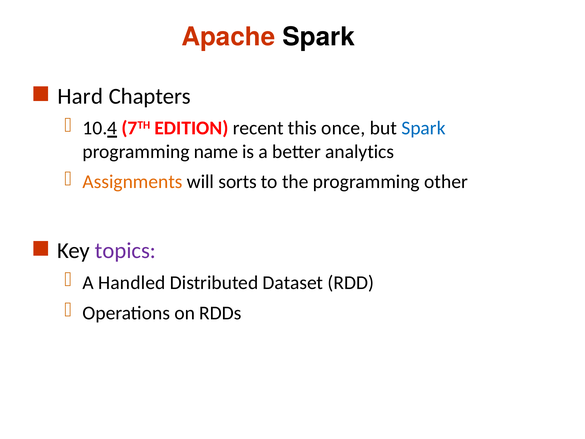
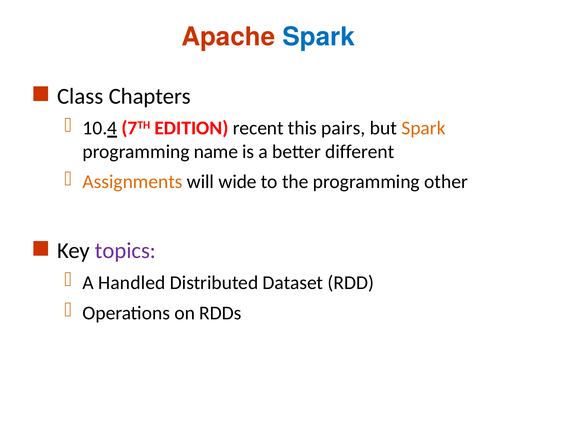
Spark at (319, 37) colour: black -> blue
Hard: Hard -> Class
once: once -> pairs
Spark at (423, 128) colour: blue -> orange
analytics: analytics -> different
sorts: sorts -> wide
